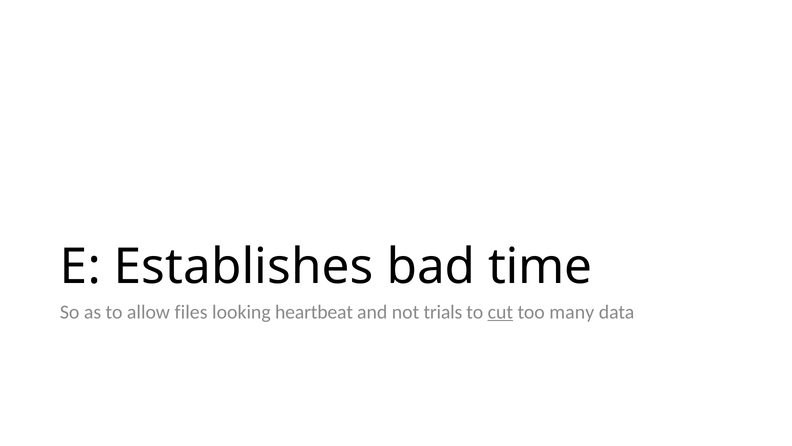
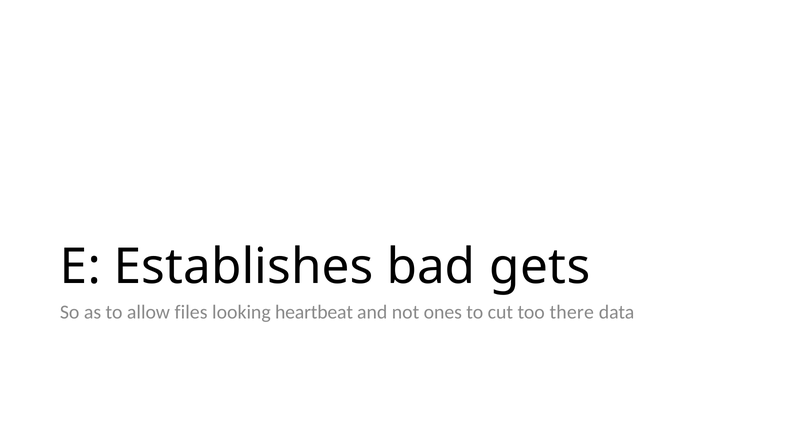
time: time -> gets
trials: trials -> ones
cut underline: present -> none
many: many -> there
